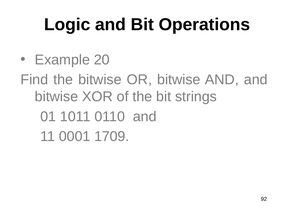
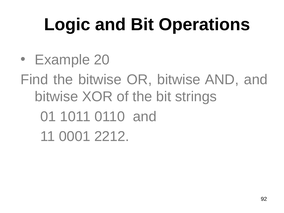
1709: 1709 -> 2212
